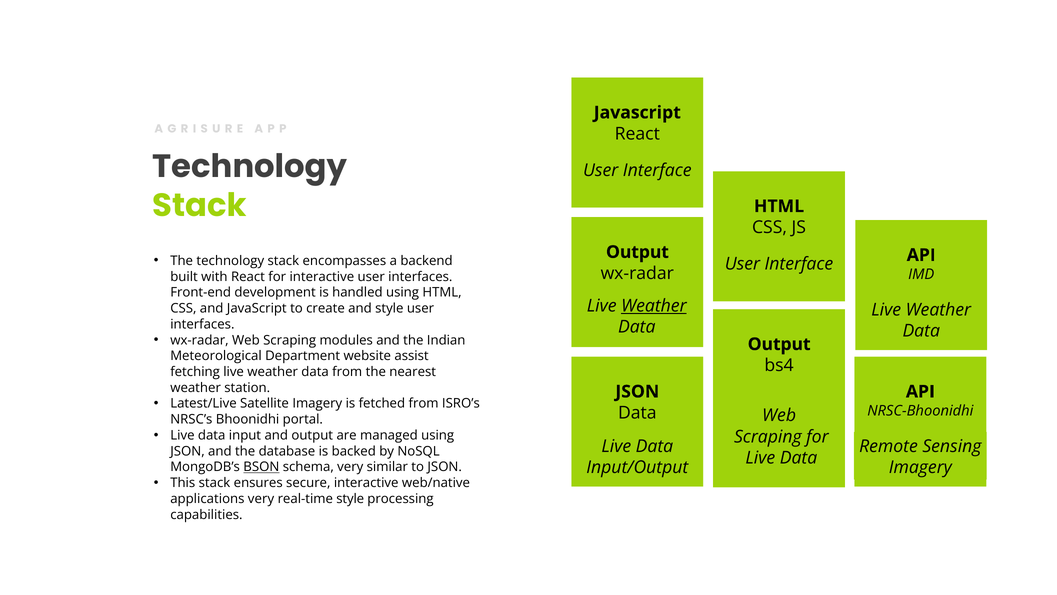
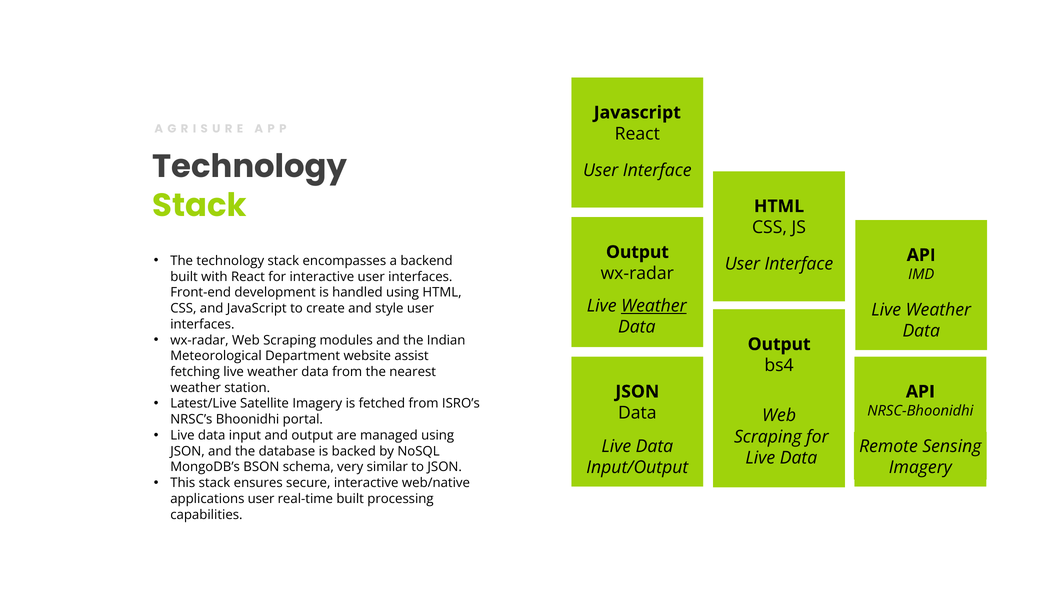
BSON underline: present -> none
applications very: very -> user
real-time style: style -> built
